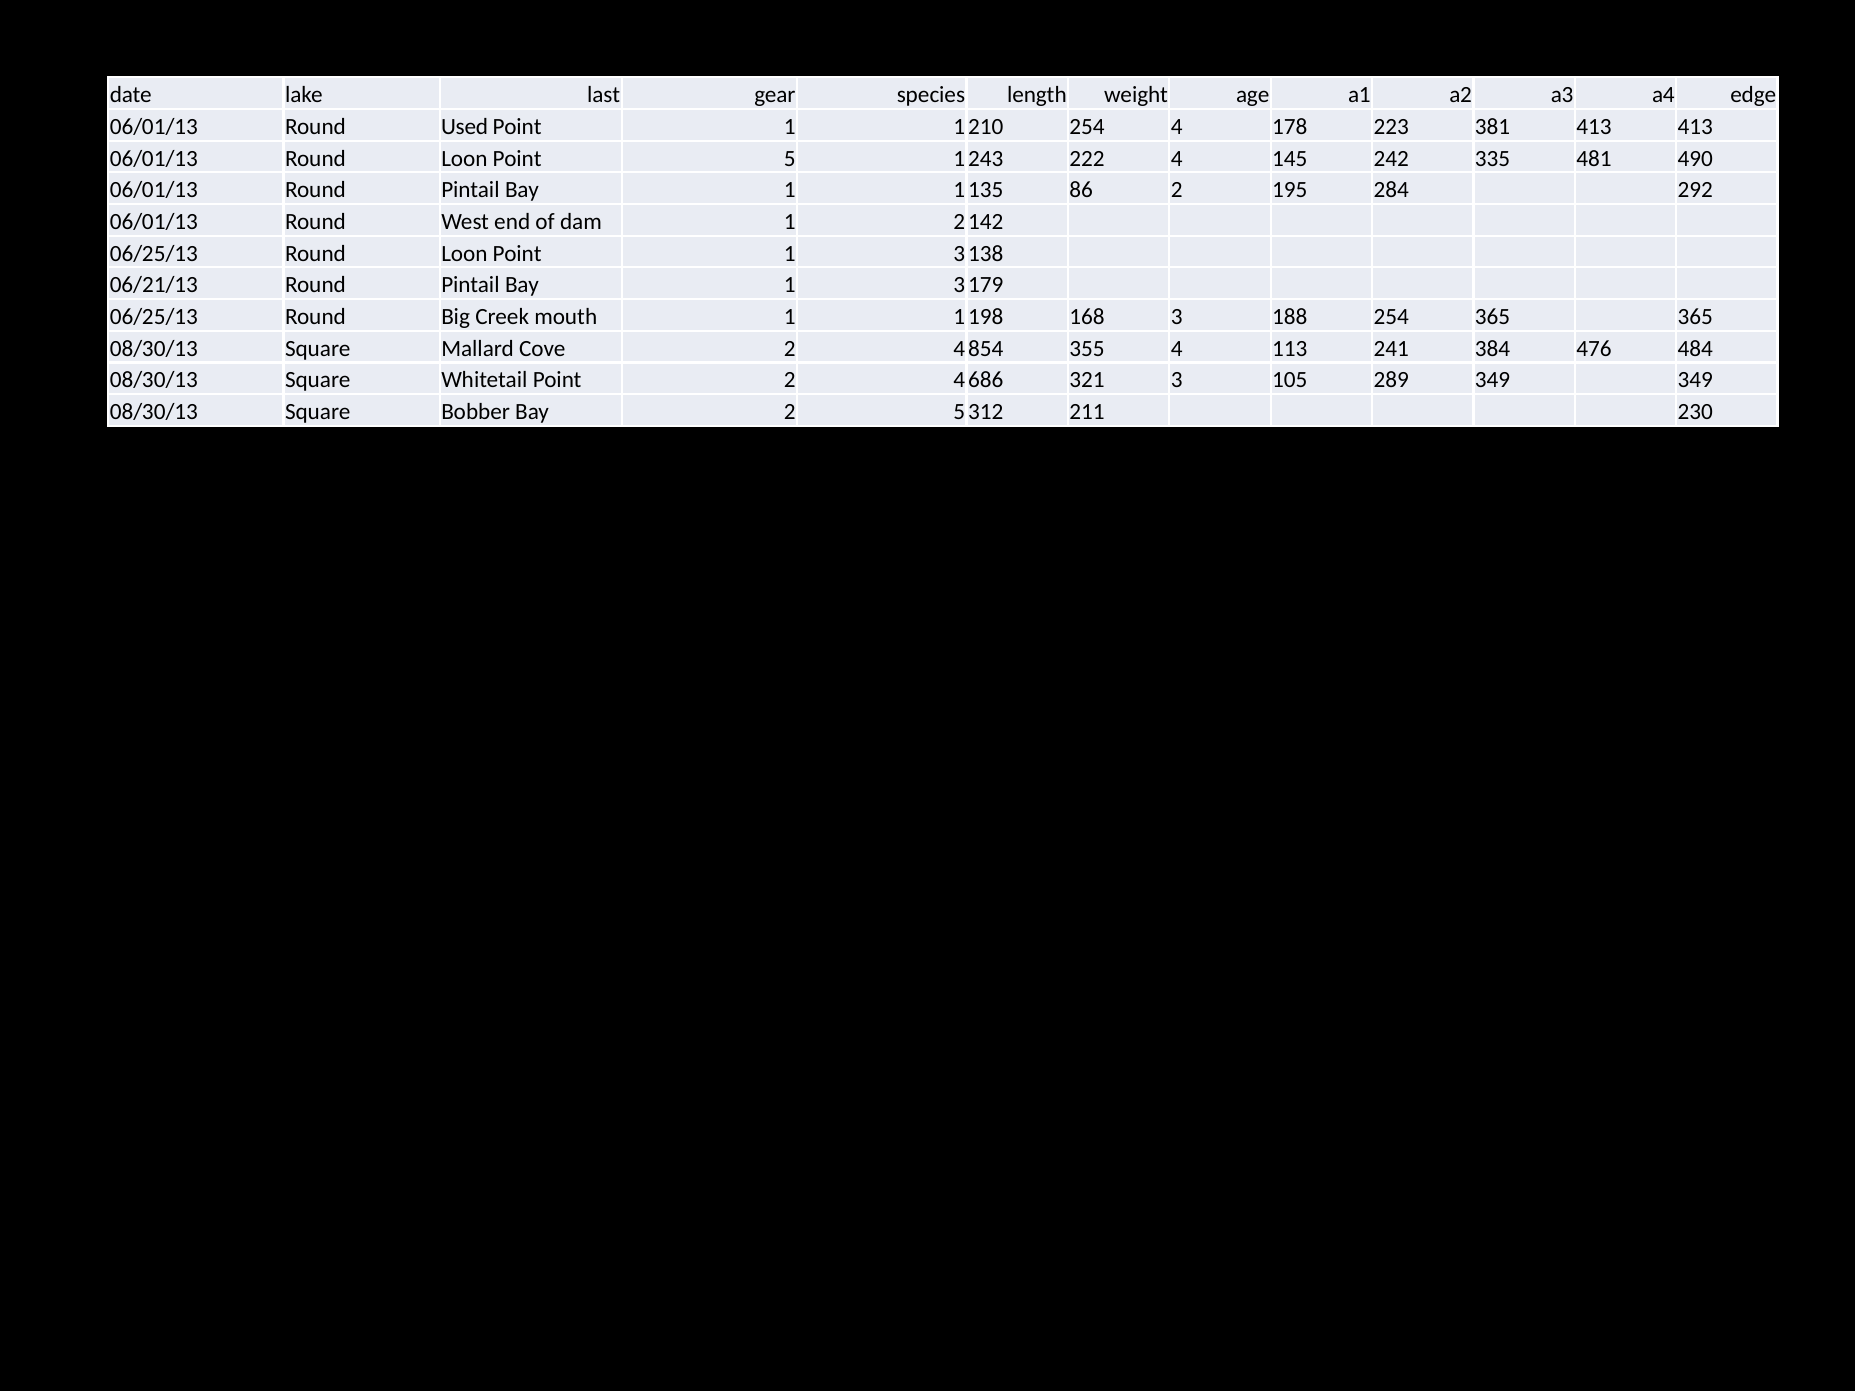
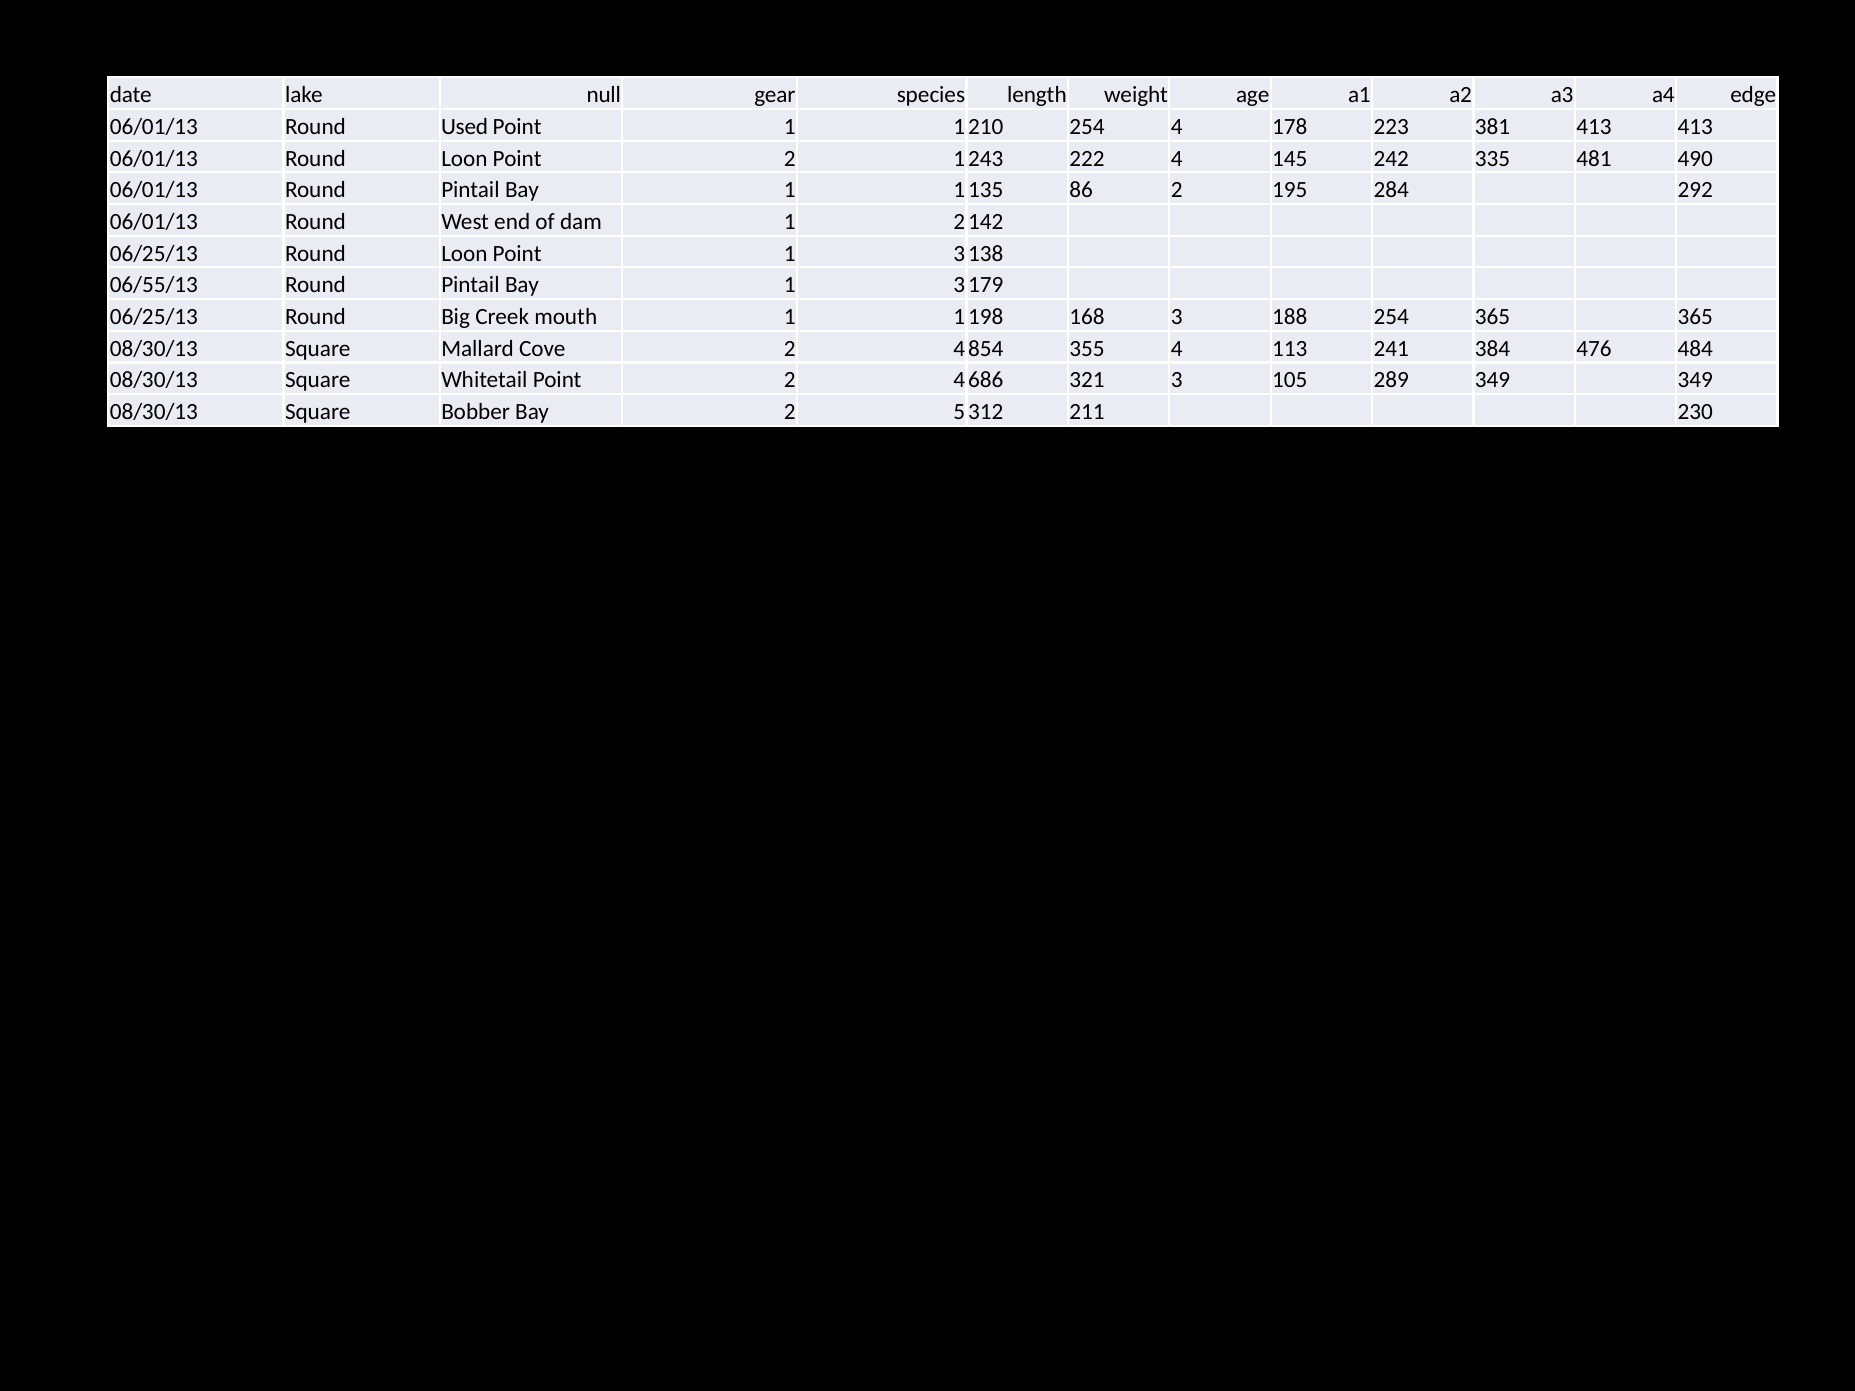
last: last -> null
Loon Point 5: 5 -> 2
06/21/13: 06/21/13 -> 06/55/13
